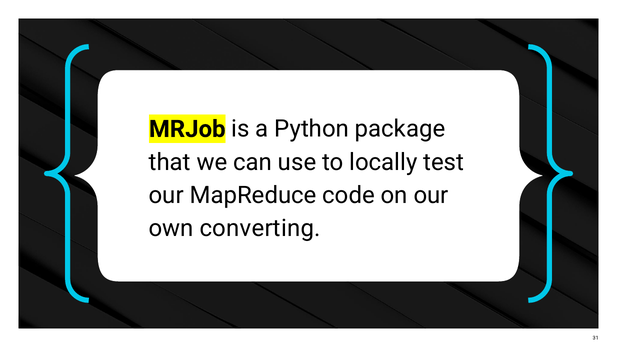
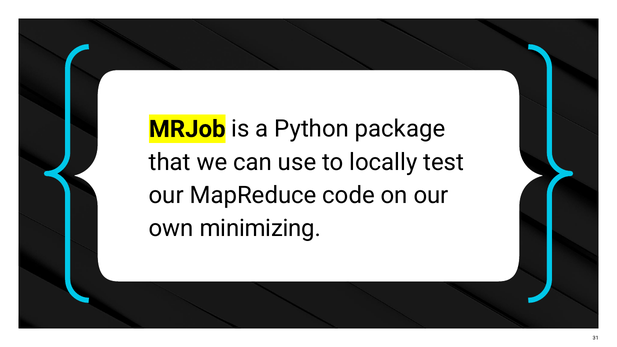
converting: converting -> minimizing
